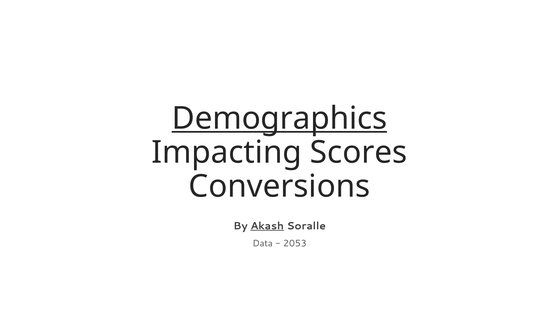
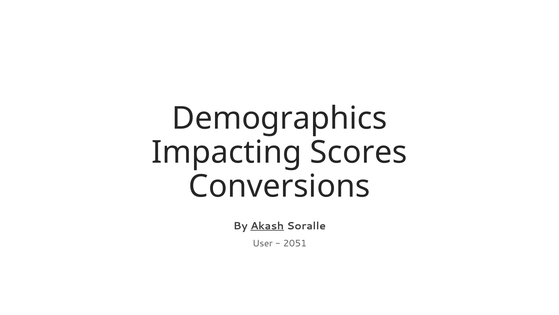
Demographics underline: present -> none
Data: Data -> User
2053: 2053 -> 2051
